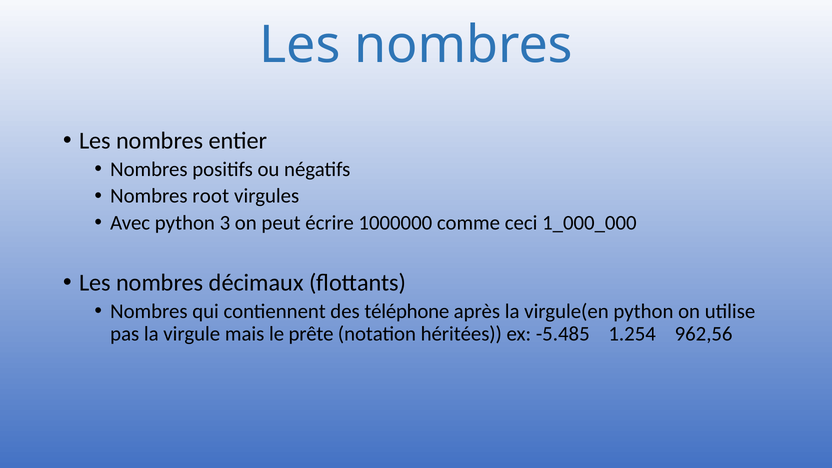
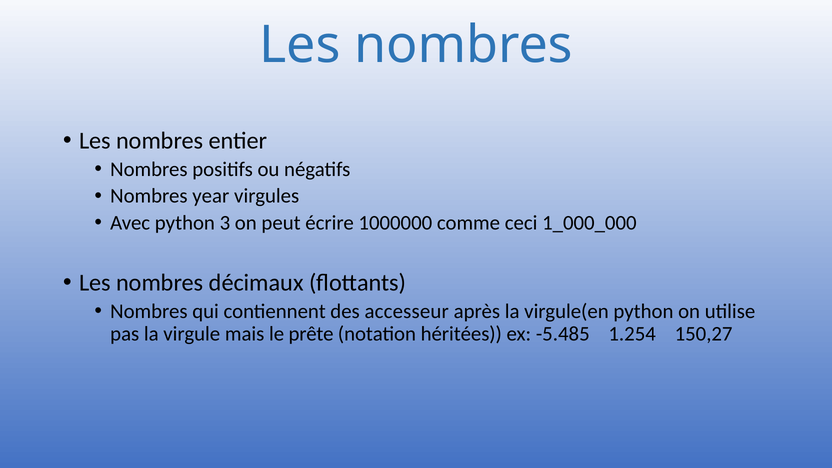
root: root -> year
téléphone: téléphone -> accesseur
962,56: 962,56 -> 150,27
